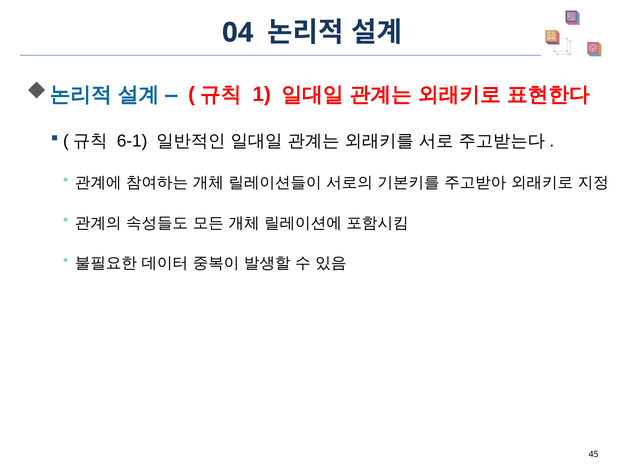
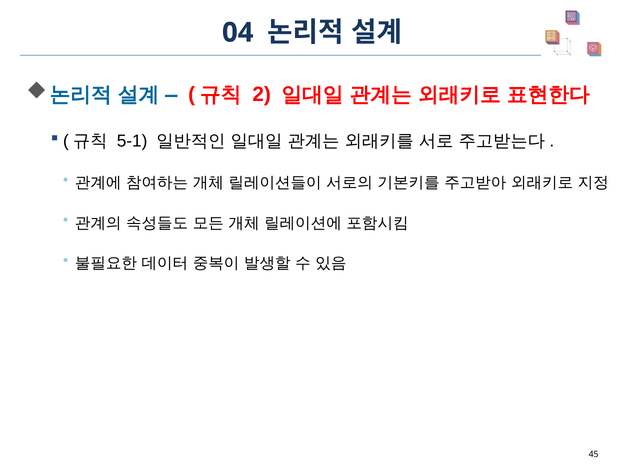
1: 1 -> 2
6-1: 6-1 -> 5-1
